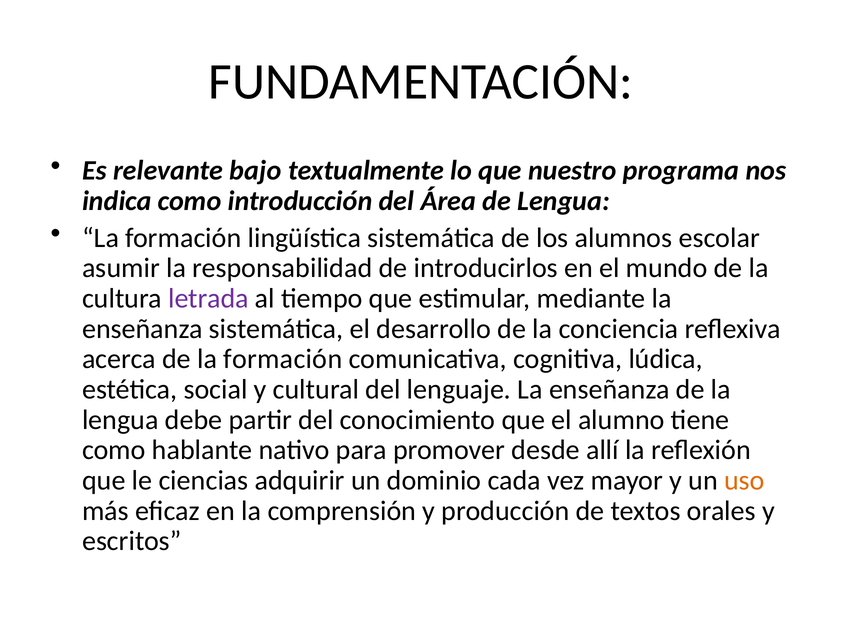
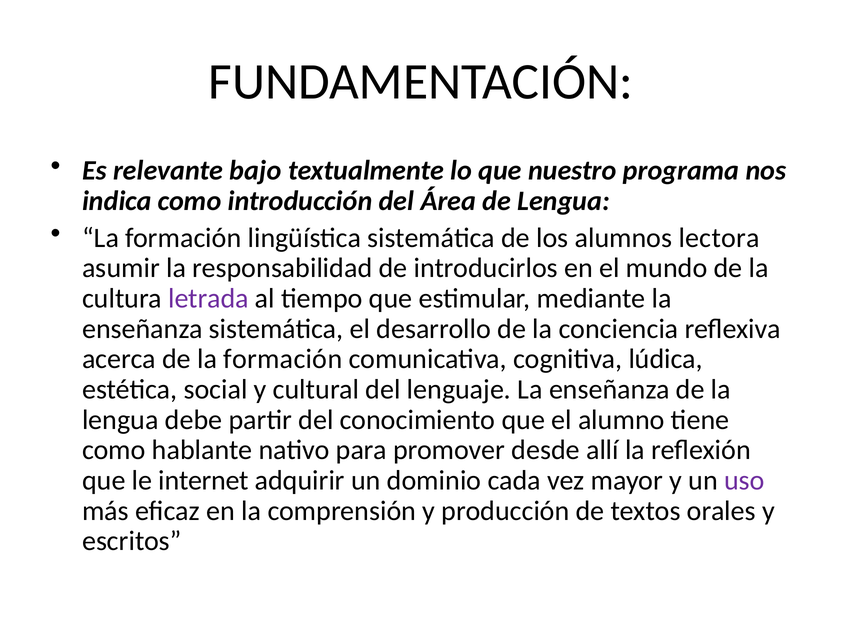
escolar: escolar -> lectora
ciencias: ciencias -> internet
uso colour: orange -> purple
